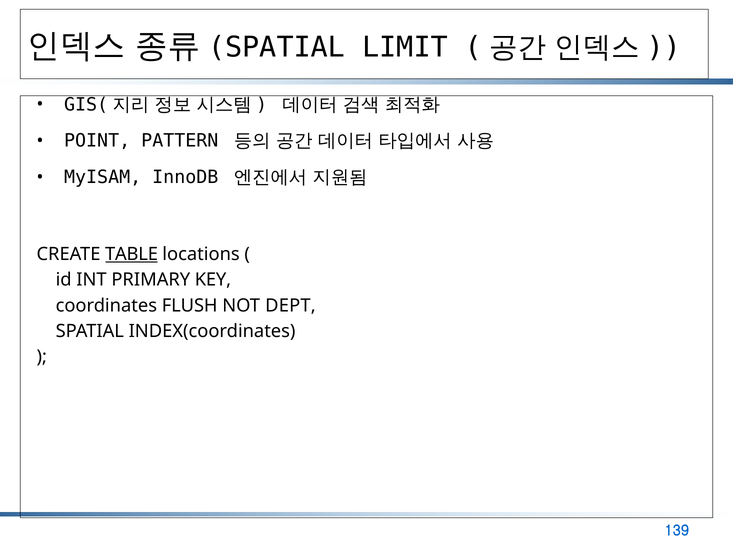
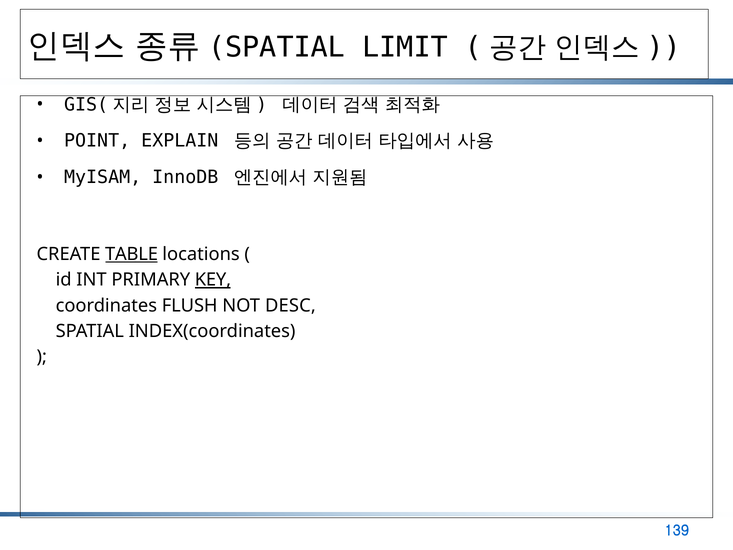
PATTERN: PATTERN -> EXPLAIN
KEY underline: none -> present
DEPT: DEPT -> DESC
